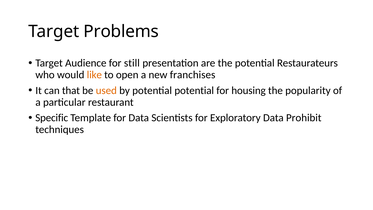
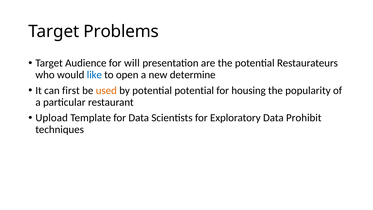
still: still -> will
like colour: orange -> blue
franchises: franchises -> determine
that: that -> first
Specific: Specific -> Upload
